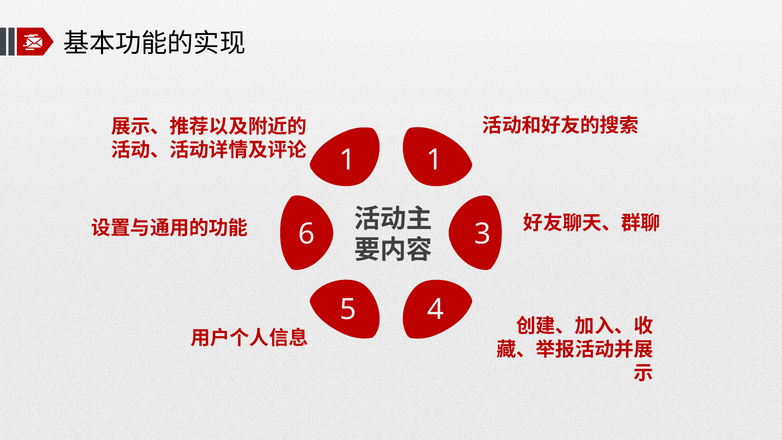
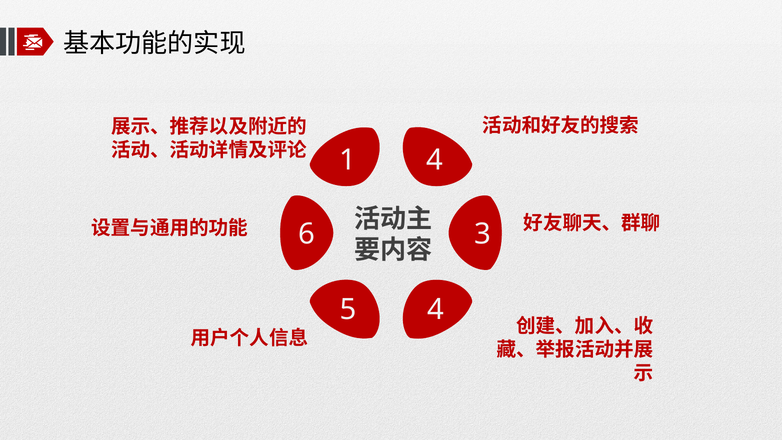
1 1: 1 -> 4
